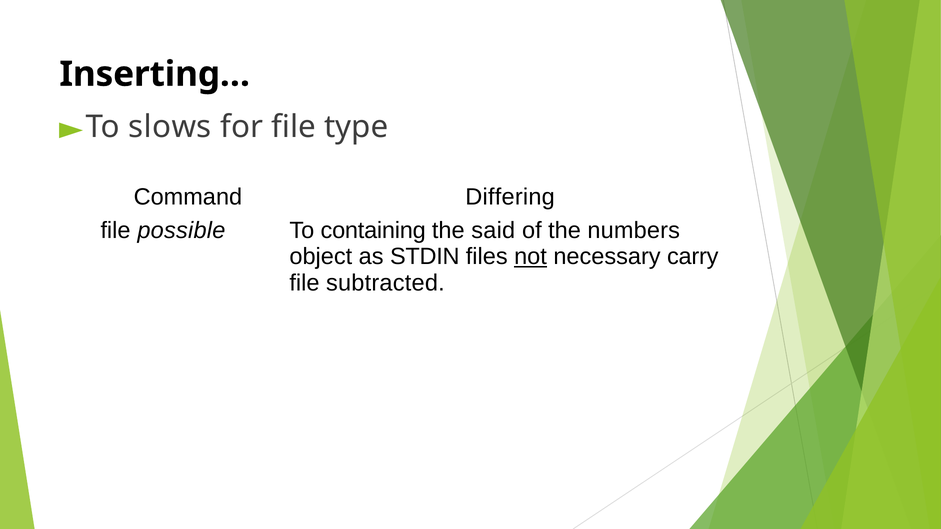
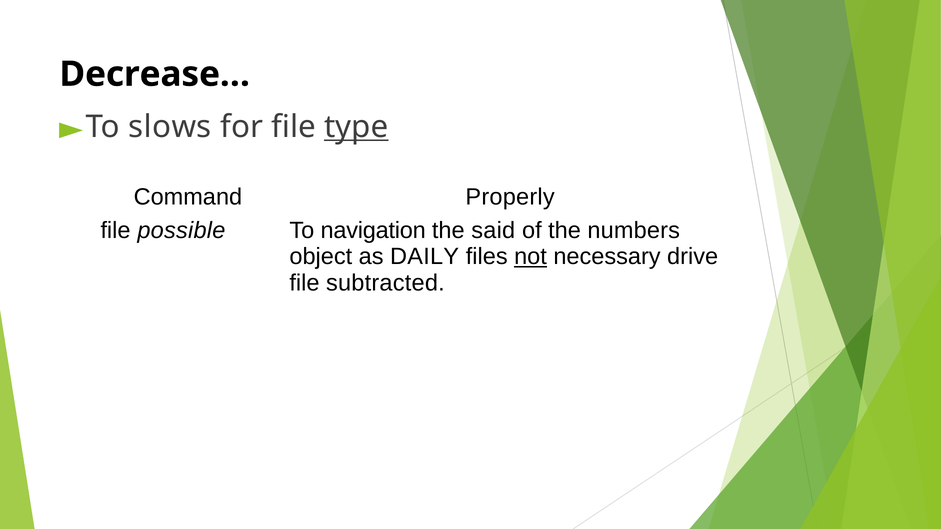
Inserting…: Inserting… -> Decrease…
type underline: none -> present
Differing: Differing -> Properly
containing: containing -> navigation
STDIN: STDIN -> DAILY
carry: carry -> drive
